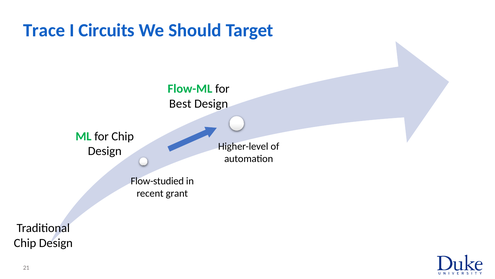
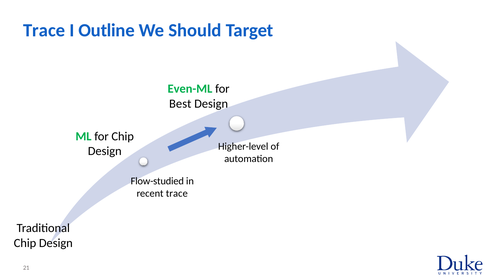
Circuits: Circuits -> Outline
Flow-ML: Flow-ML -> Even-ML
recent grant: grant -> trace
